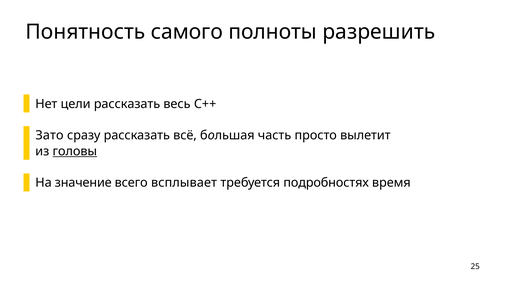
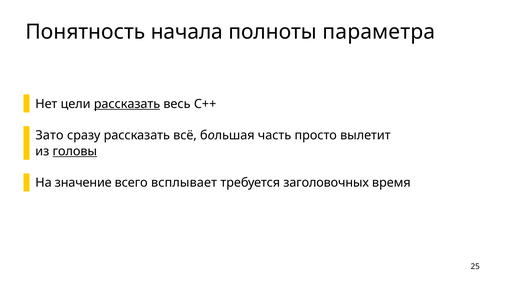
самого: самого -> начала
разрешить: разрешить -> параметра
рассказать at (127, 104) underline: none -> present
подробностях: подробностях -> заголовочных
